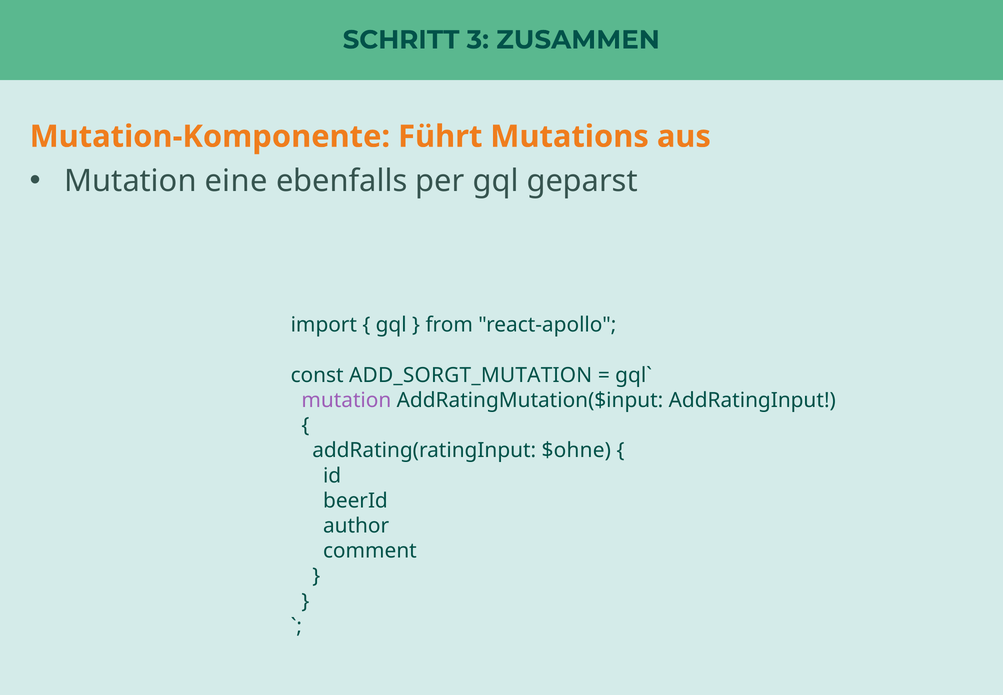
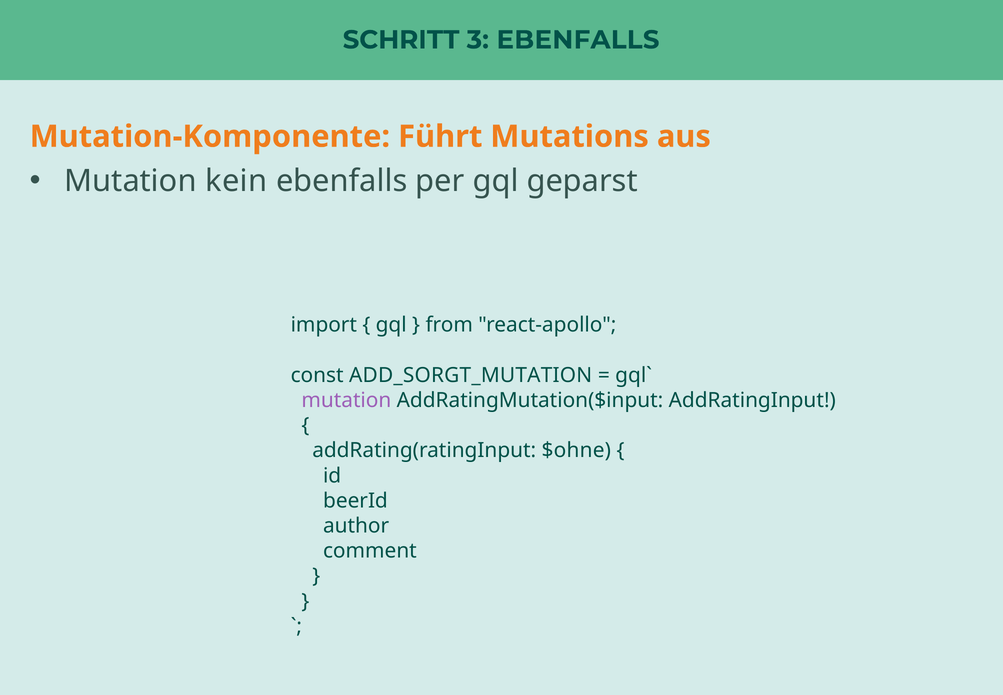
3 ZUSAMMEN: ZUSAMMEN -> EBENFALLS
eine: eine -> kein
